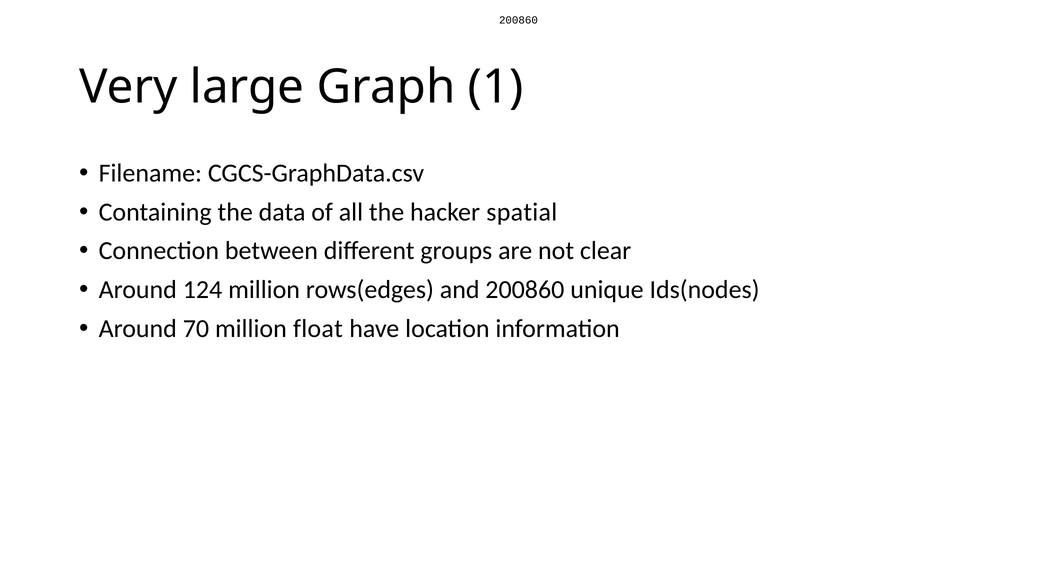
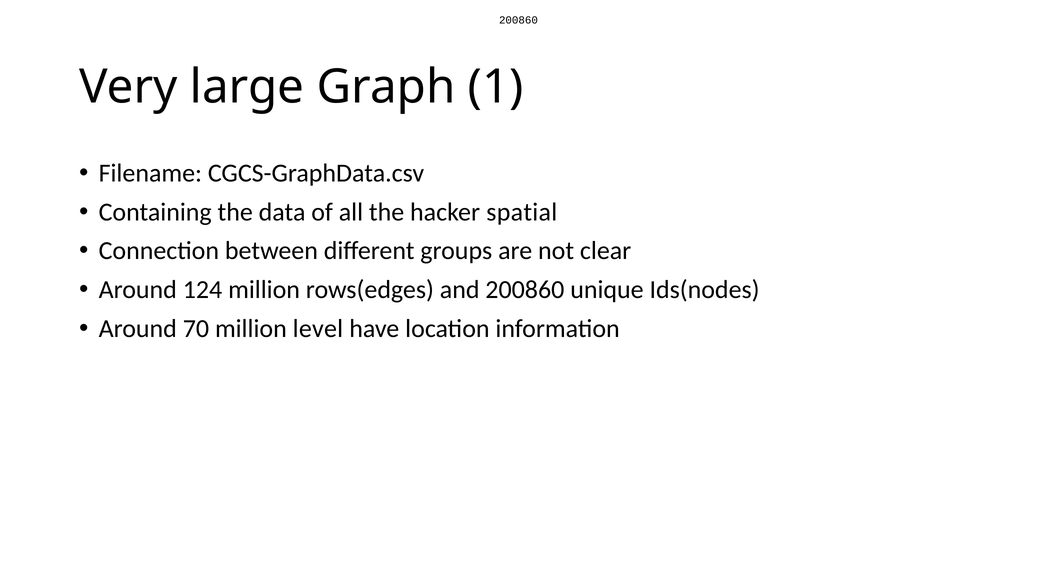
float: float -> level
